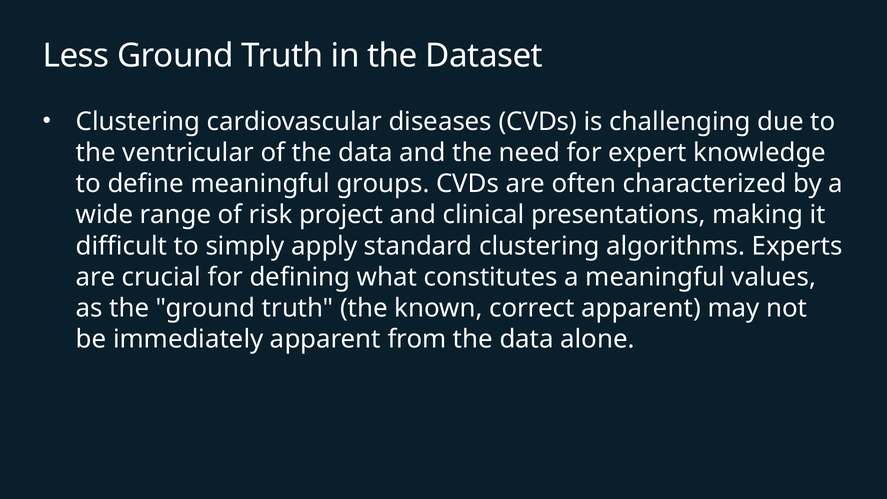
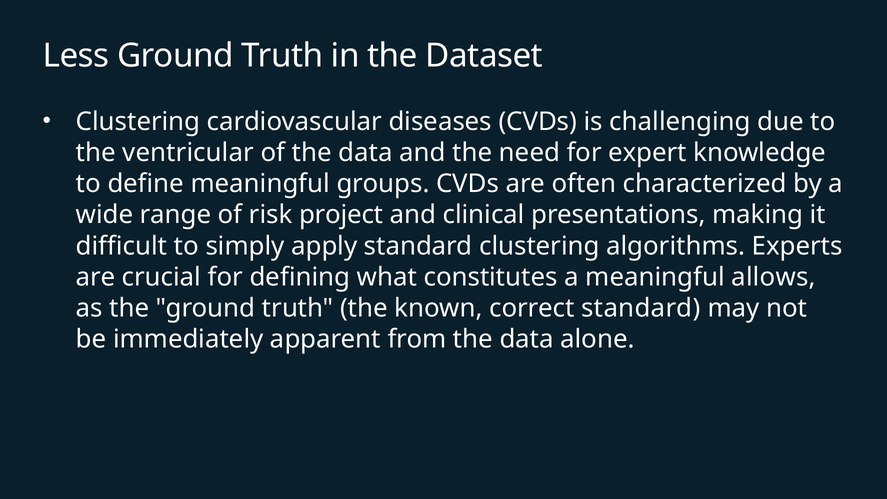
values: values -> allows
correct apparent: apparent -> standard
